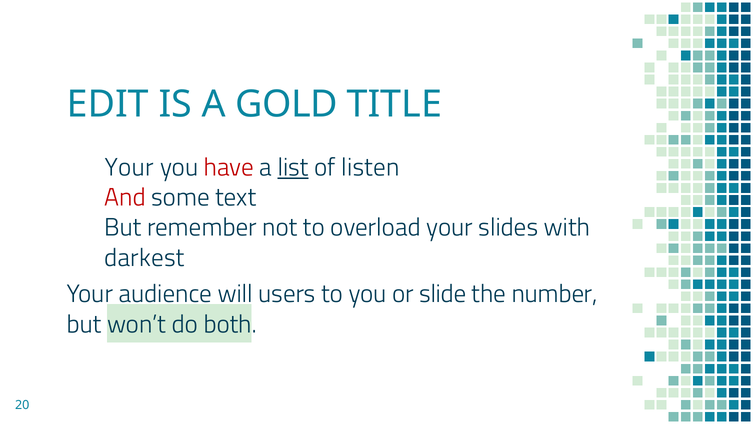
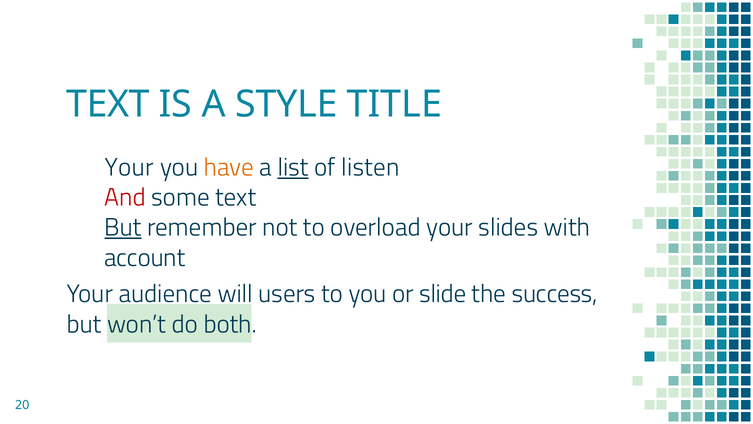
EDIT at (108, 104): EDIT -> TEXT
GOLD: GOLD -> STYLE
have colour: red -> orange
But at (123, 227) underline: none -> present
darkest: darkest -> account
number: number -> success
